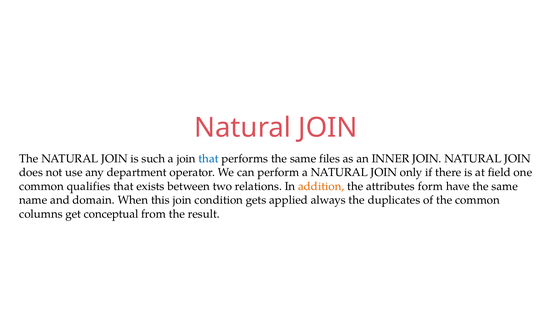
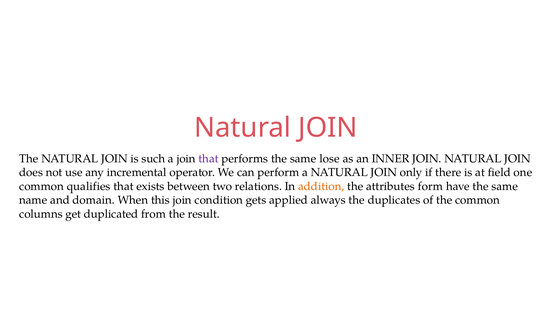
that at (209, 158) colour: blue -> purple
files: files -> lose
department: department -> incremental
conceptual: conceptual -> duplicated
